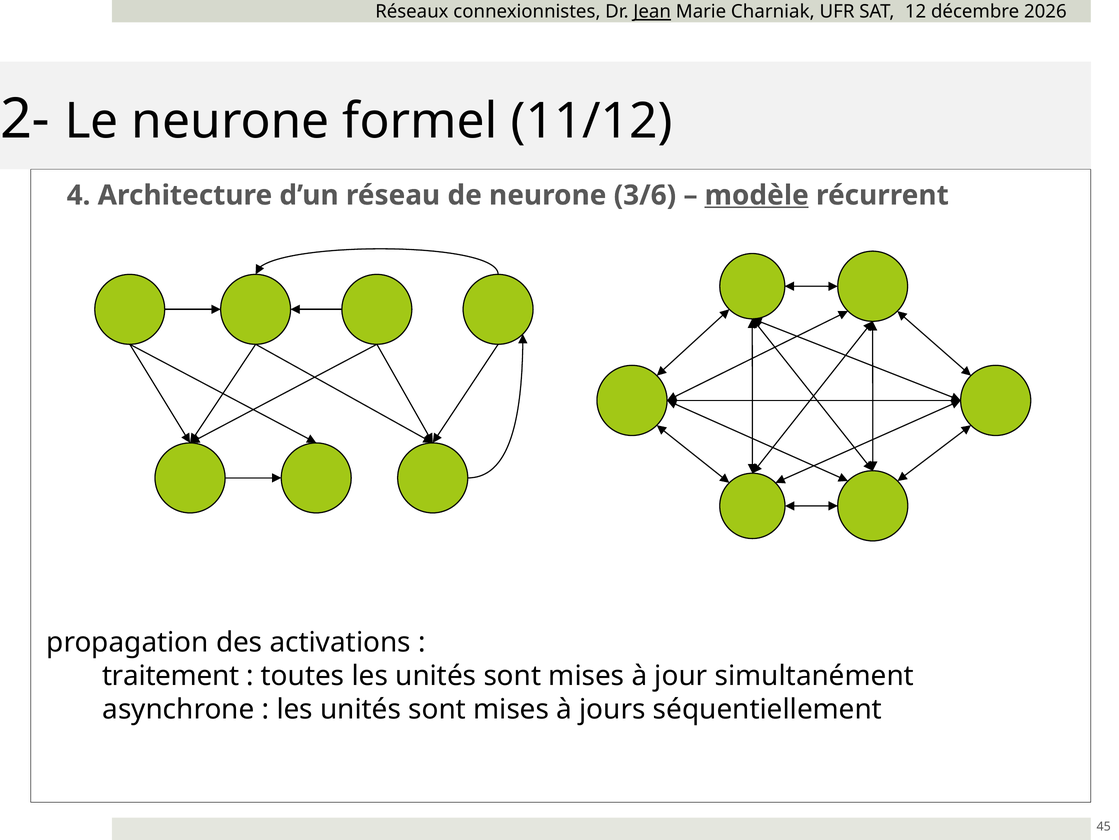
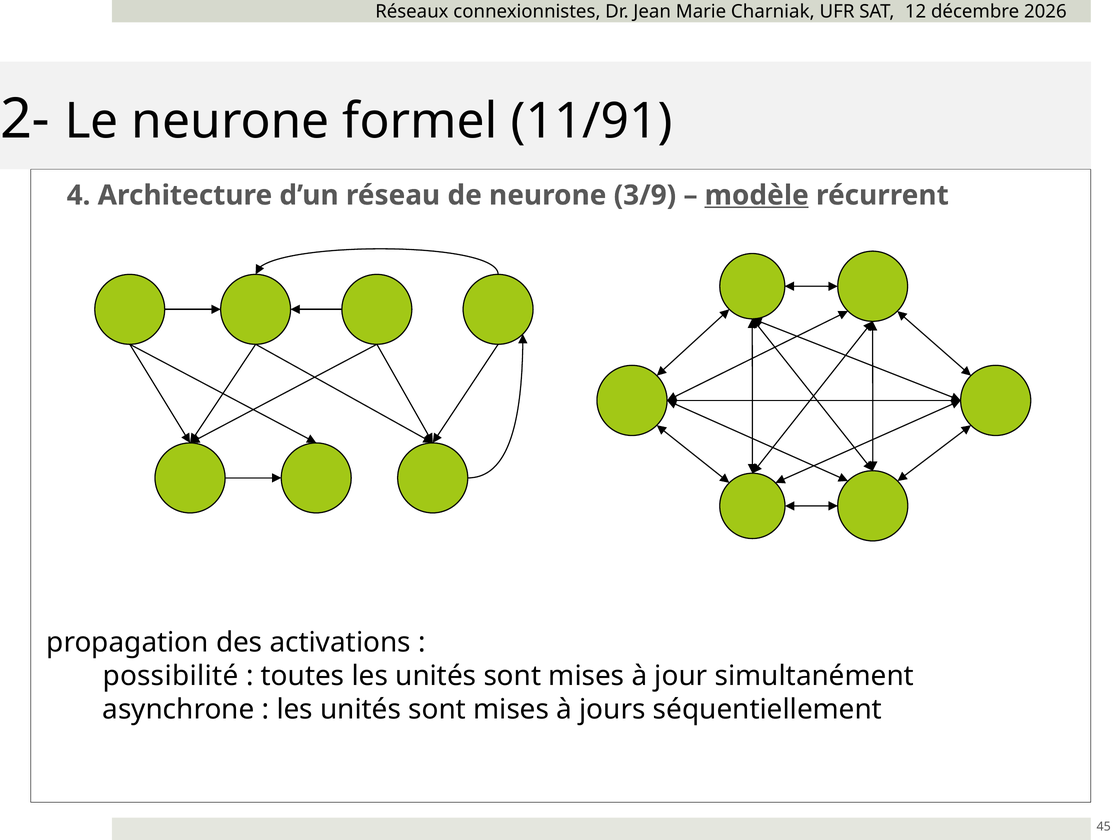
Jean underline: present -> none
11/12: 11/12 -> 11/91
3/6: 3/6 -> 3/9
traitement: traitement -> possibilité
